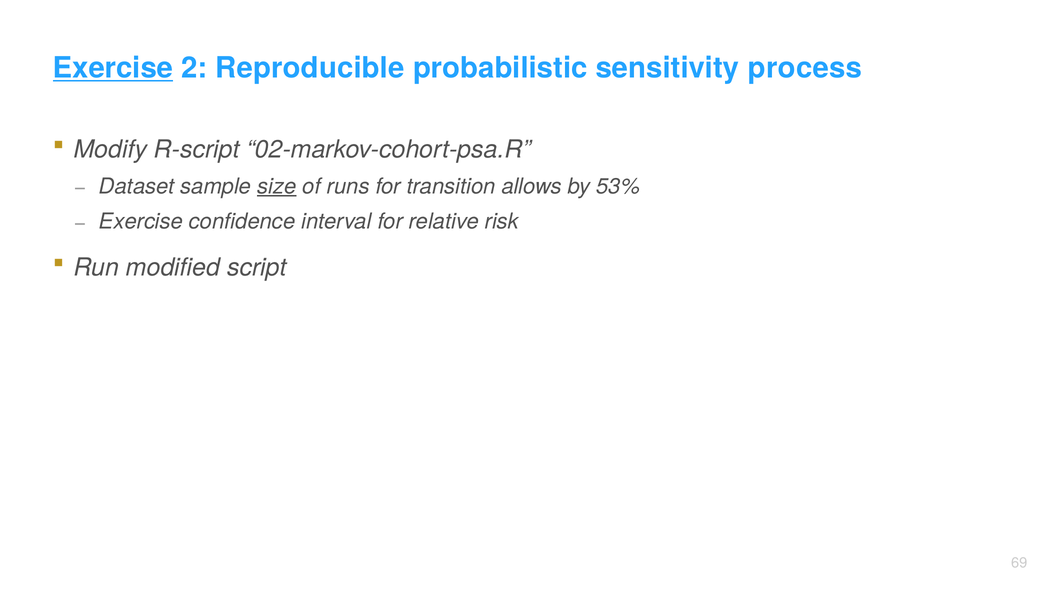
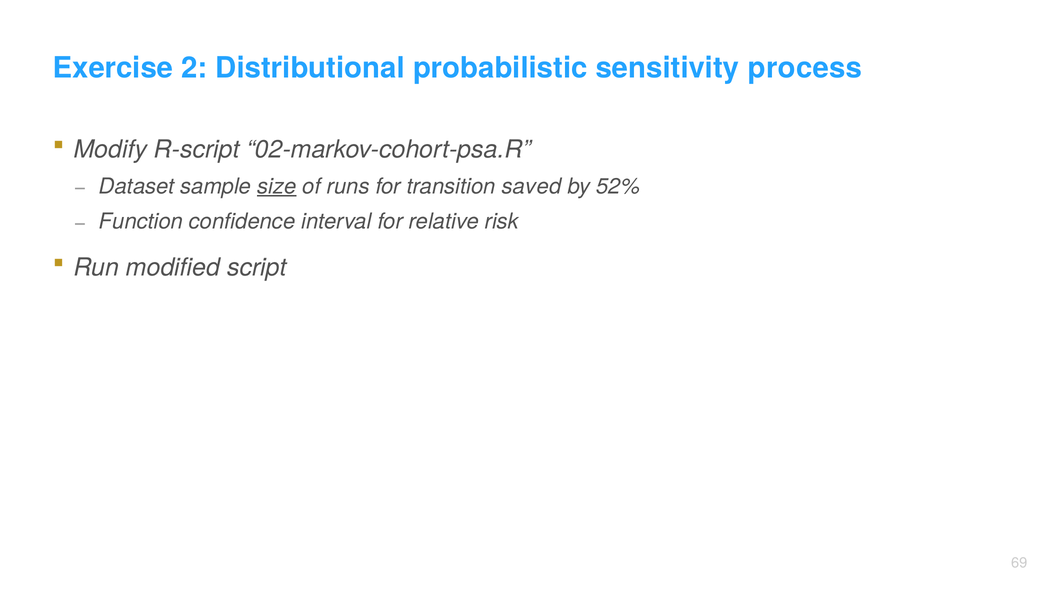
Exercise at (113, 68) underline: present -> none
Reproducible: Reproducible -> Distributional
allows: allows -> saved
53%: 53% -> 52%
Exercise at (141, 222): Exercise -> Function
